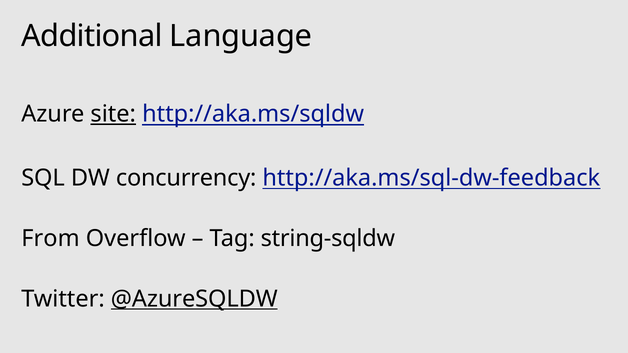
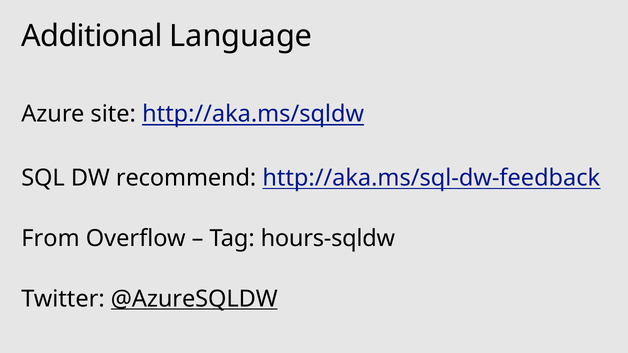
site underline: present -> none
concurrency: concurrency -> recommend
string-sqldw: string-sqldw -> hours-sqldw
